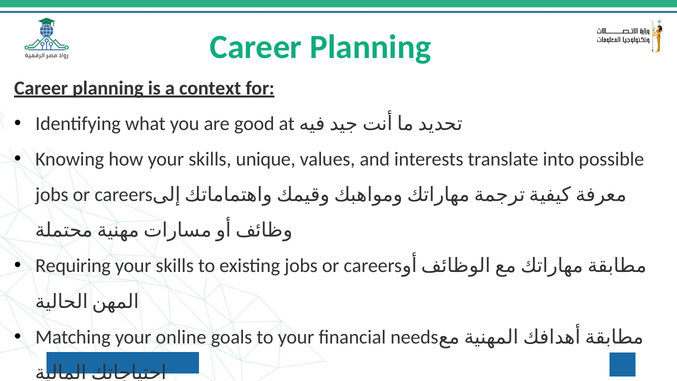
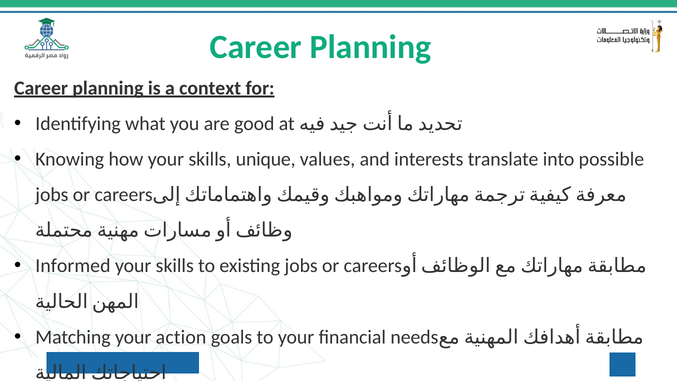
Requiring: Requiring -> Informed
online: online -> action
